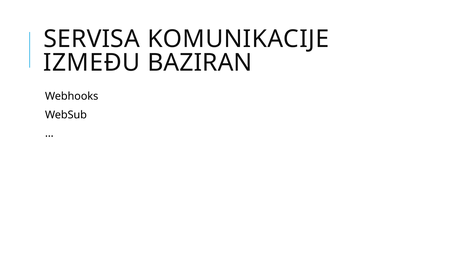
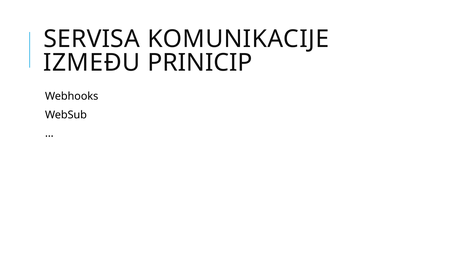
BAZIRAN: BAZIRAN -> PRINICIP
